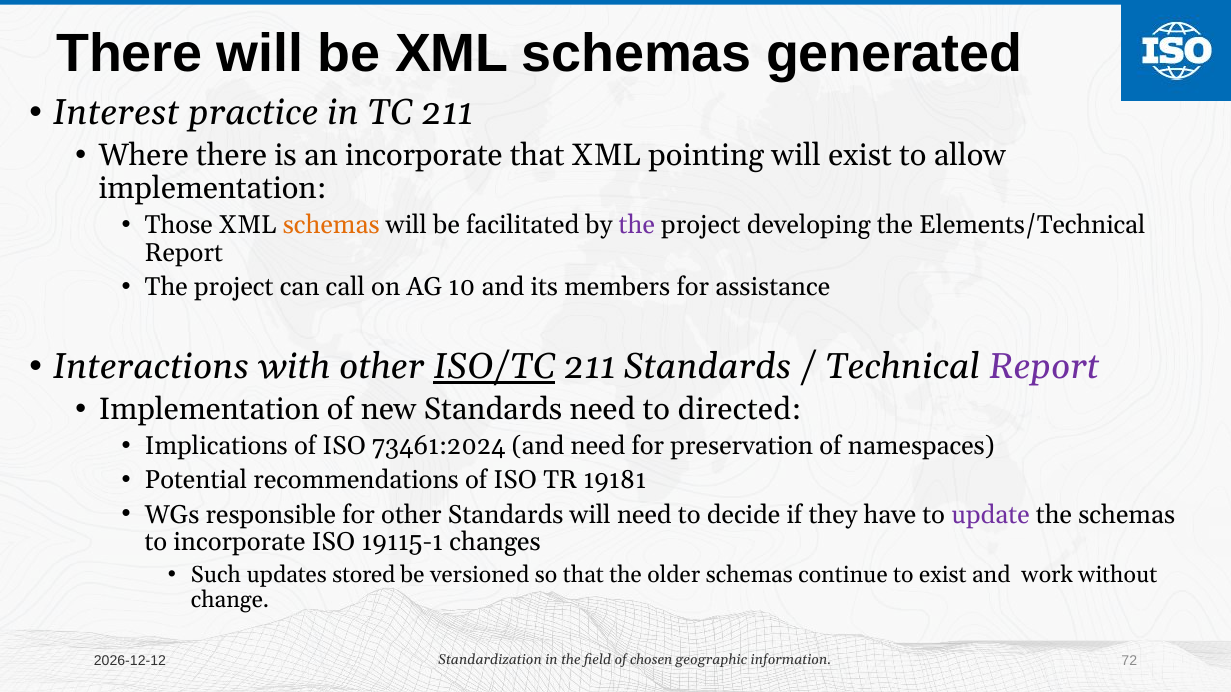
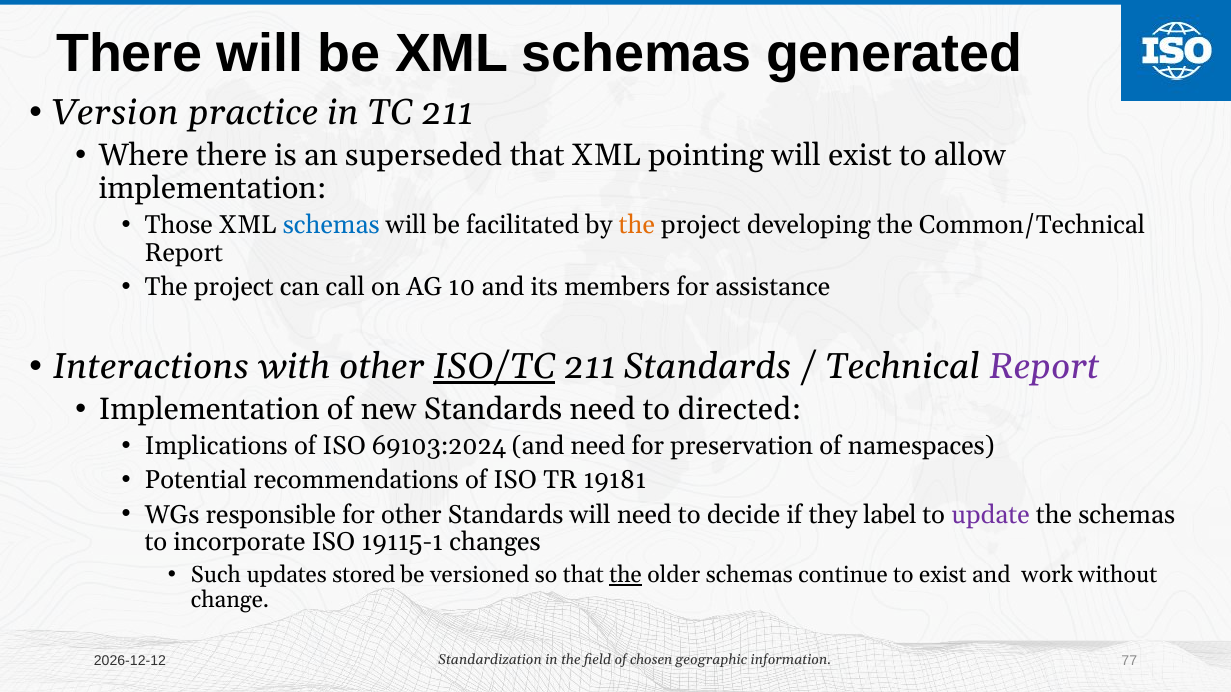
Interest: Interest -> Version
an incorporate: incorporate -> superseded
schemas at (331, 225) colour: orange -> blue
the at (637, 225) colour: purple -> orange
Elements/Technical: Elements/Technical -> Common/Technical
73461:2024: 73461:2024 -> 69103:2024
have: have -> label
the at (626, 575) underline: none -> present
72: 72 -> 77
